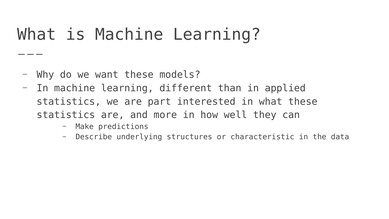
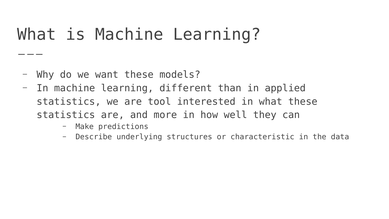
part: part -> tool
